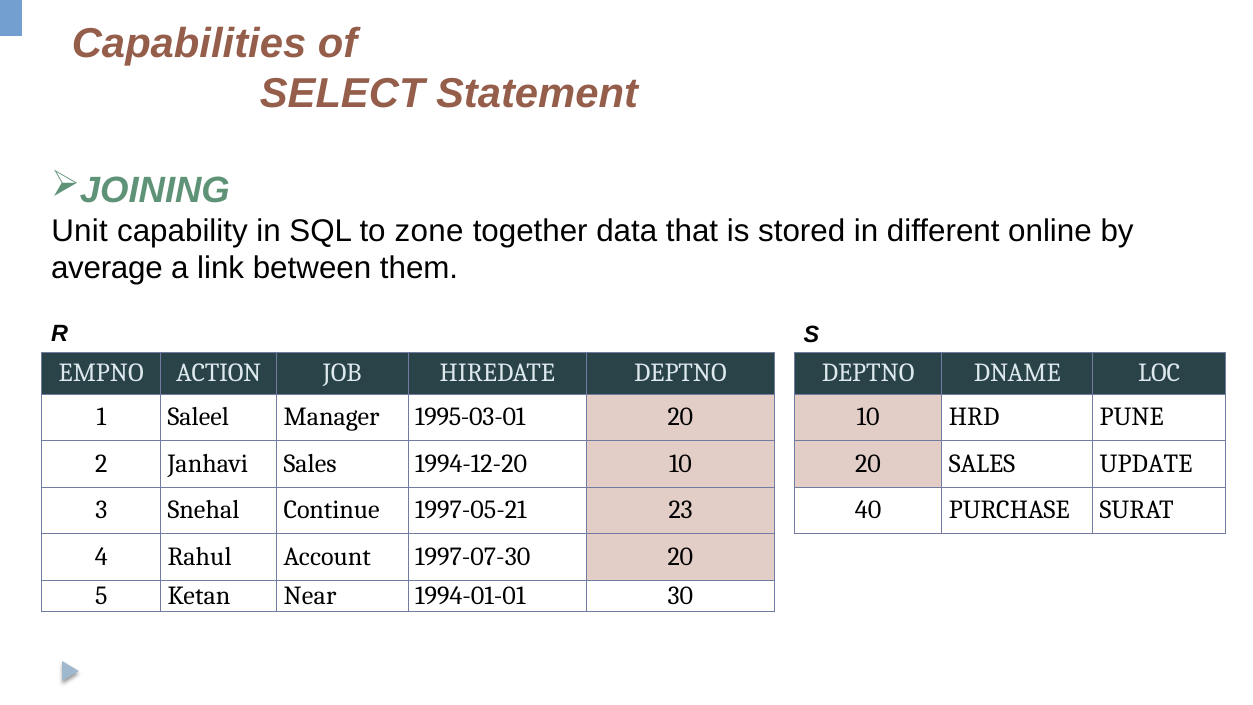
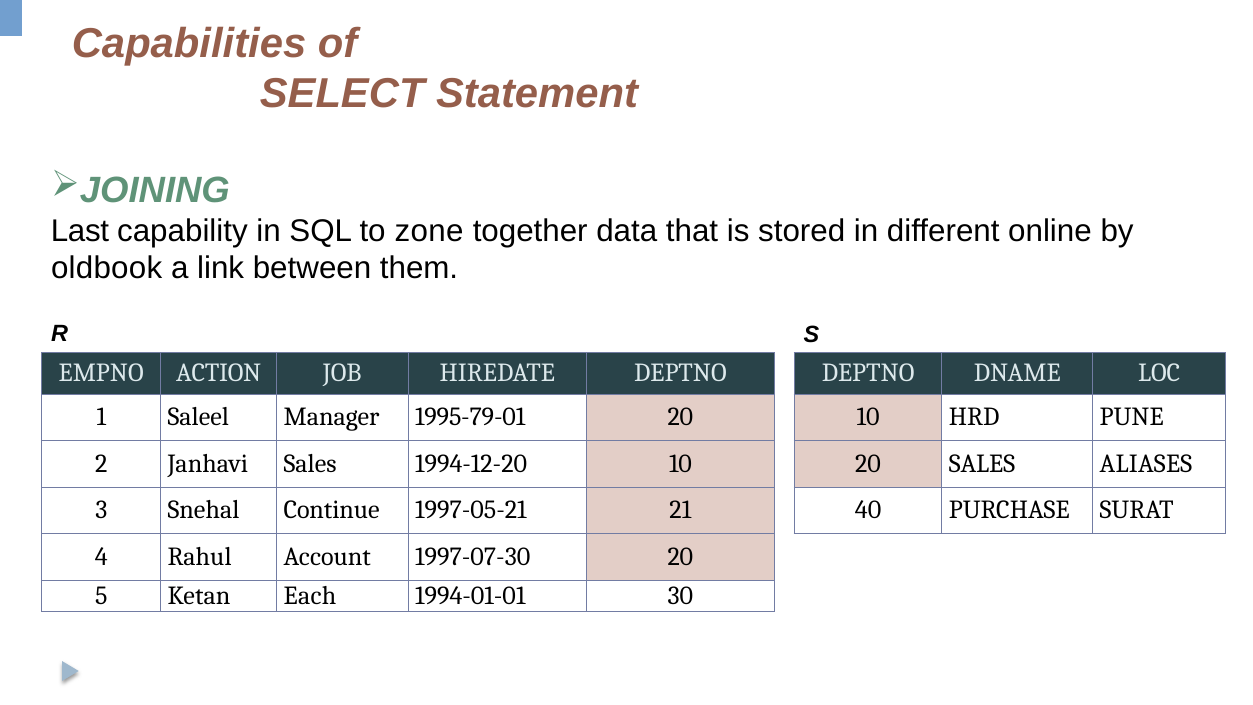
Unit: Unit -> Last
average: average -> oldbook
1995-03-01: 1995-03-01 -> 1995-79-01
UPDATE: UPDATE -> ALIASES
23: 23 -> 21
Near: Near -> Each
